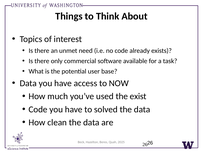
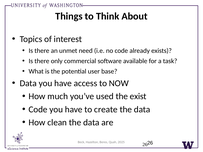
solved: solved -> create
